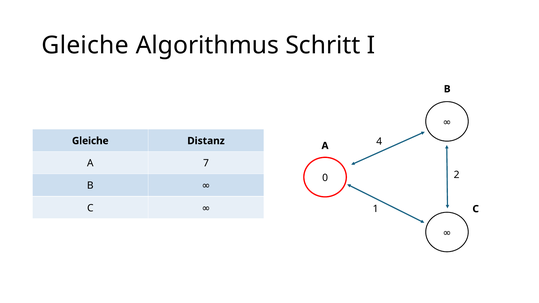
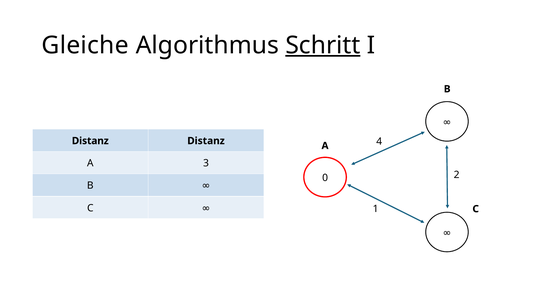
Schritt underline: none -> present
Gleiche at (90, 141): Gleiche -> Distanz
7: 7 -> 3
